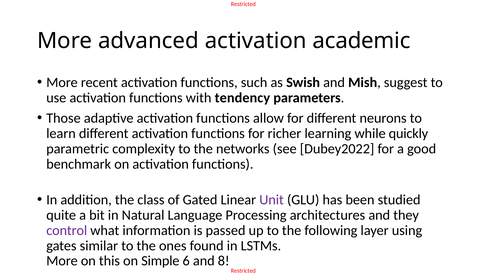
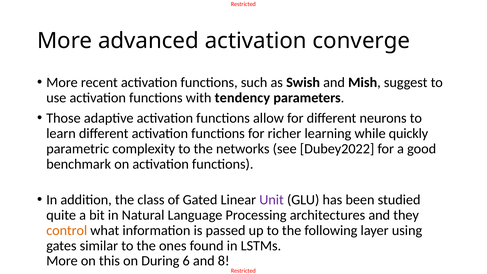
academic: academic -> converge
control colour: purple -> orange
Simple: Simple -> During
